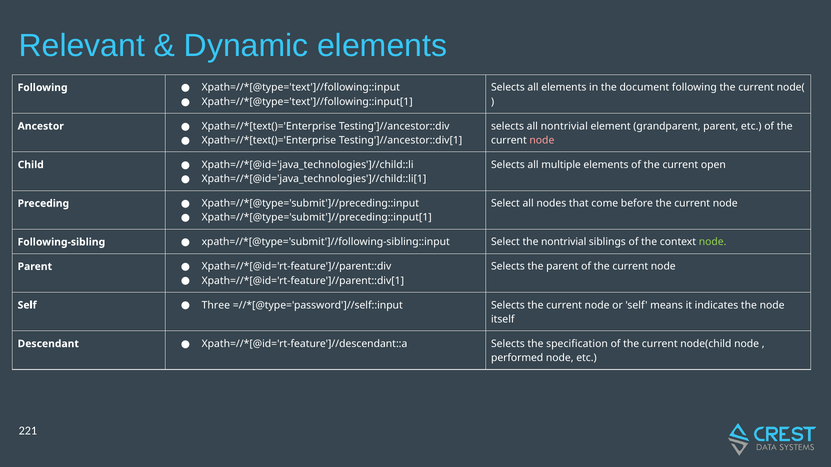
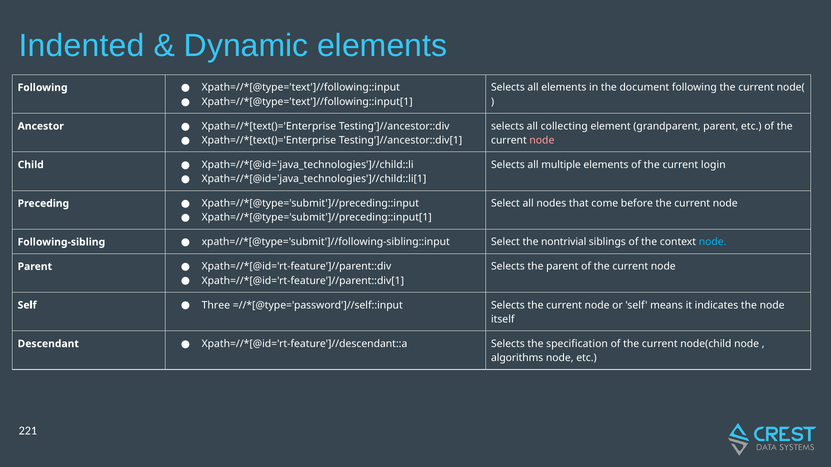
Relevant: Relevant -> Indented
all nontrivial: nontrivial -> collecting
open: open -> login
node at (713, 242) colour: light green -> light blue
performed: performed -> algorithms
